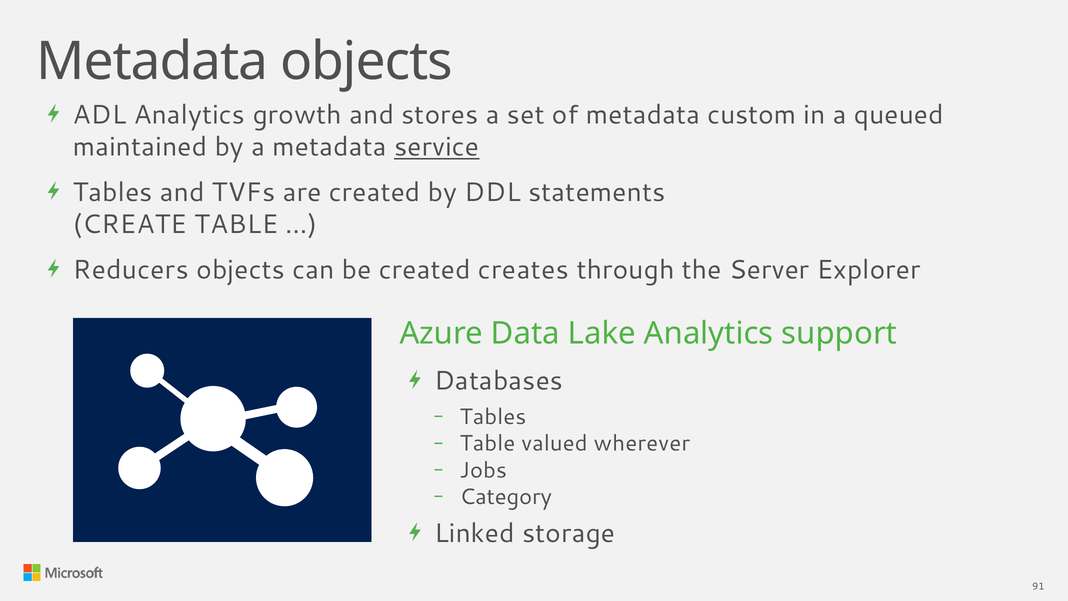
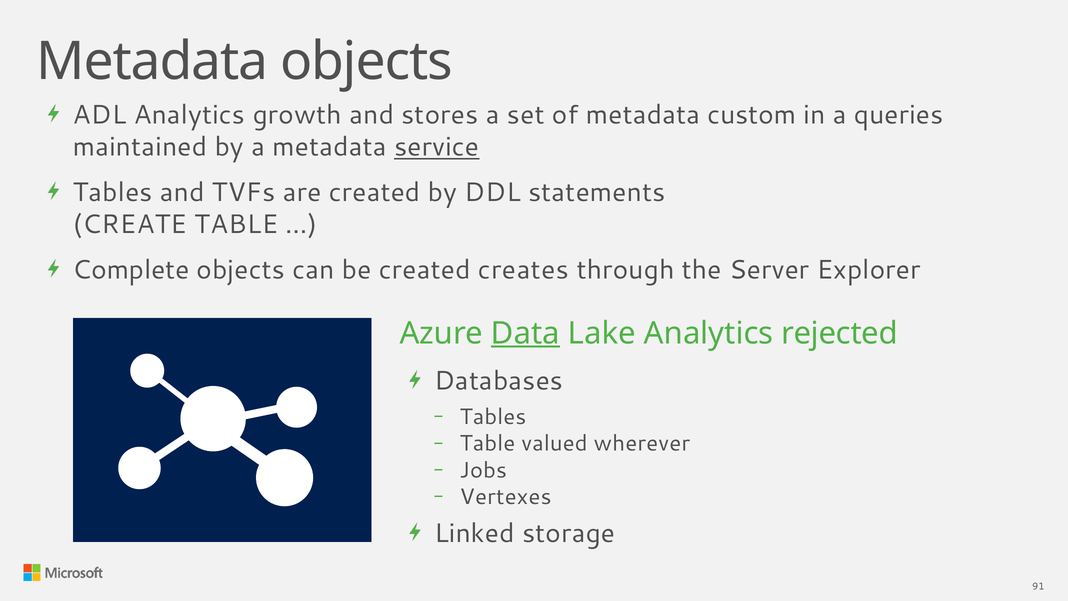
queued: queued -> queries
Reducers: Reducers -> Complete
Data underline: none -> present
support: support -> rejected
Category: Category -> Vertexes
